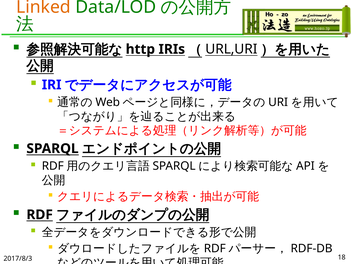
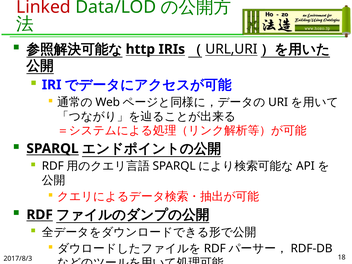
Linked colour: orange -> red
